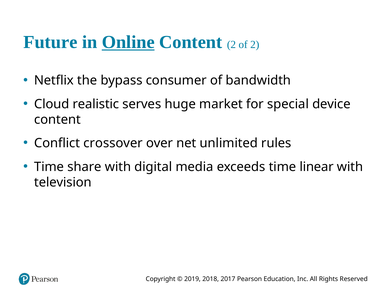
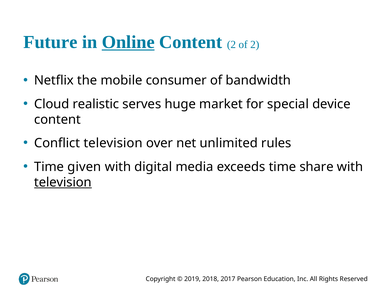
bypass: bypass -> mobile
Conflict crossover: crossover -> television
share: share -> given
linear: linear -> share
television at (63, 182) underline: none -> present
